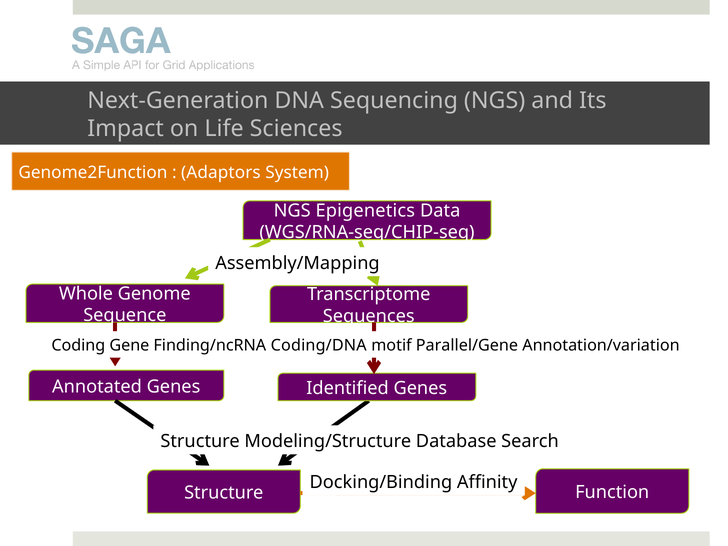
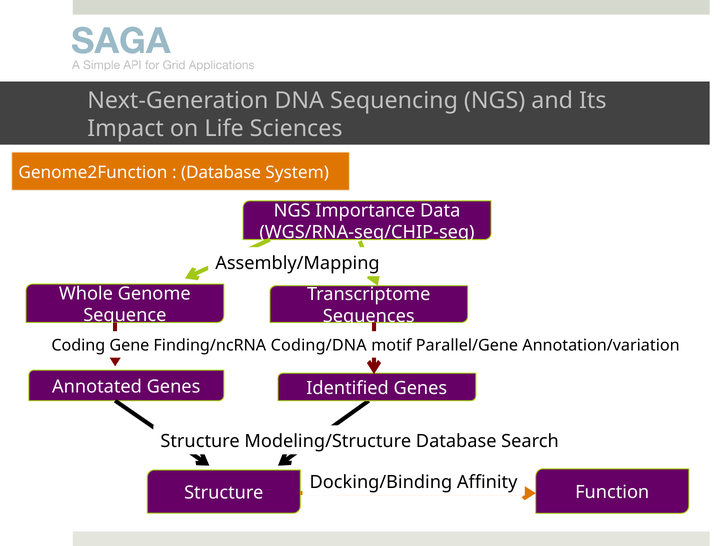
Adaptors at (221, 172): Adaptors -> Database
Epigenetics: Epigenetics -> Importance
